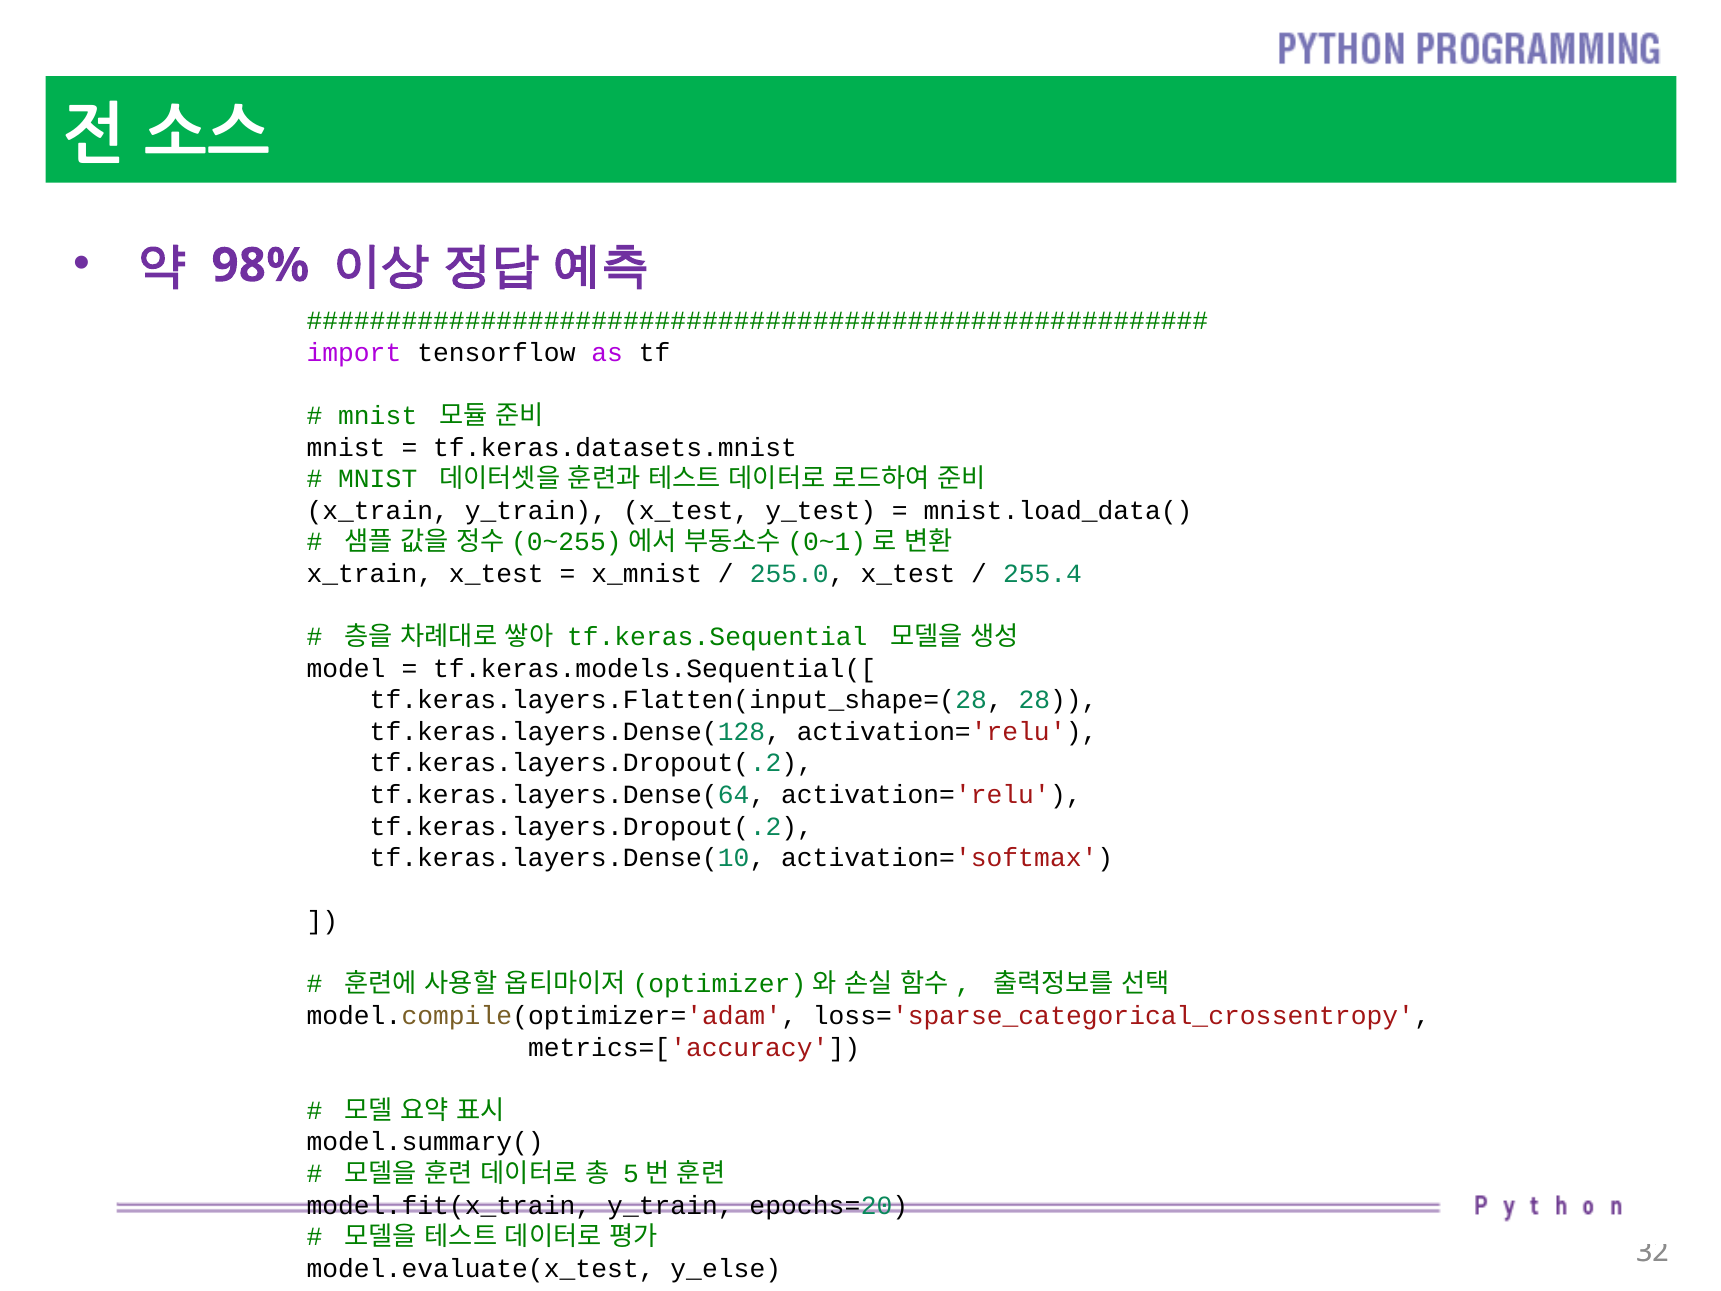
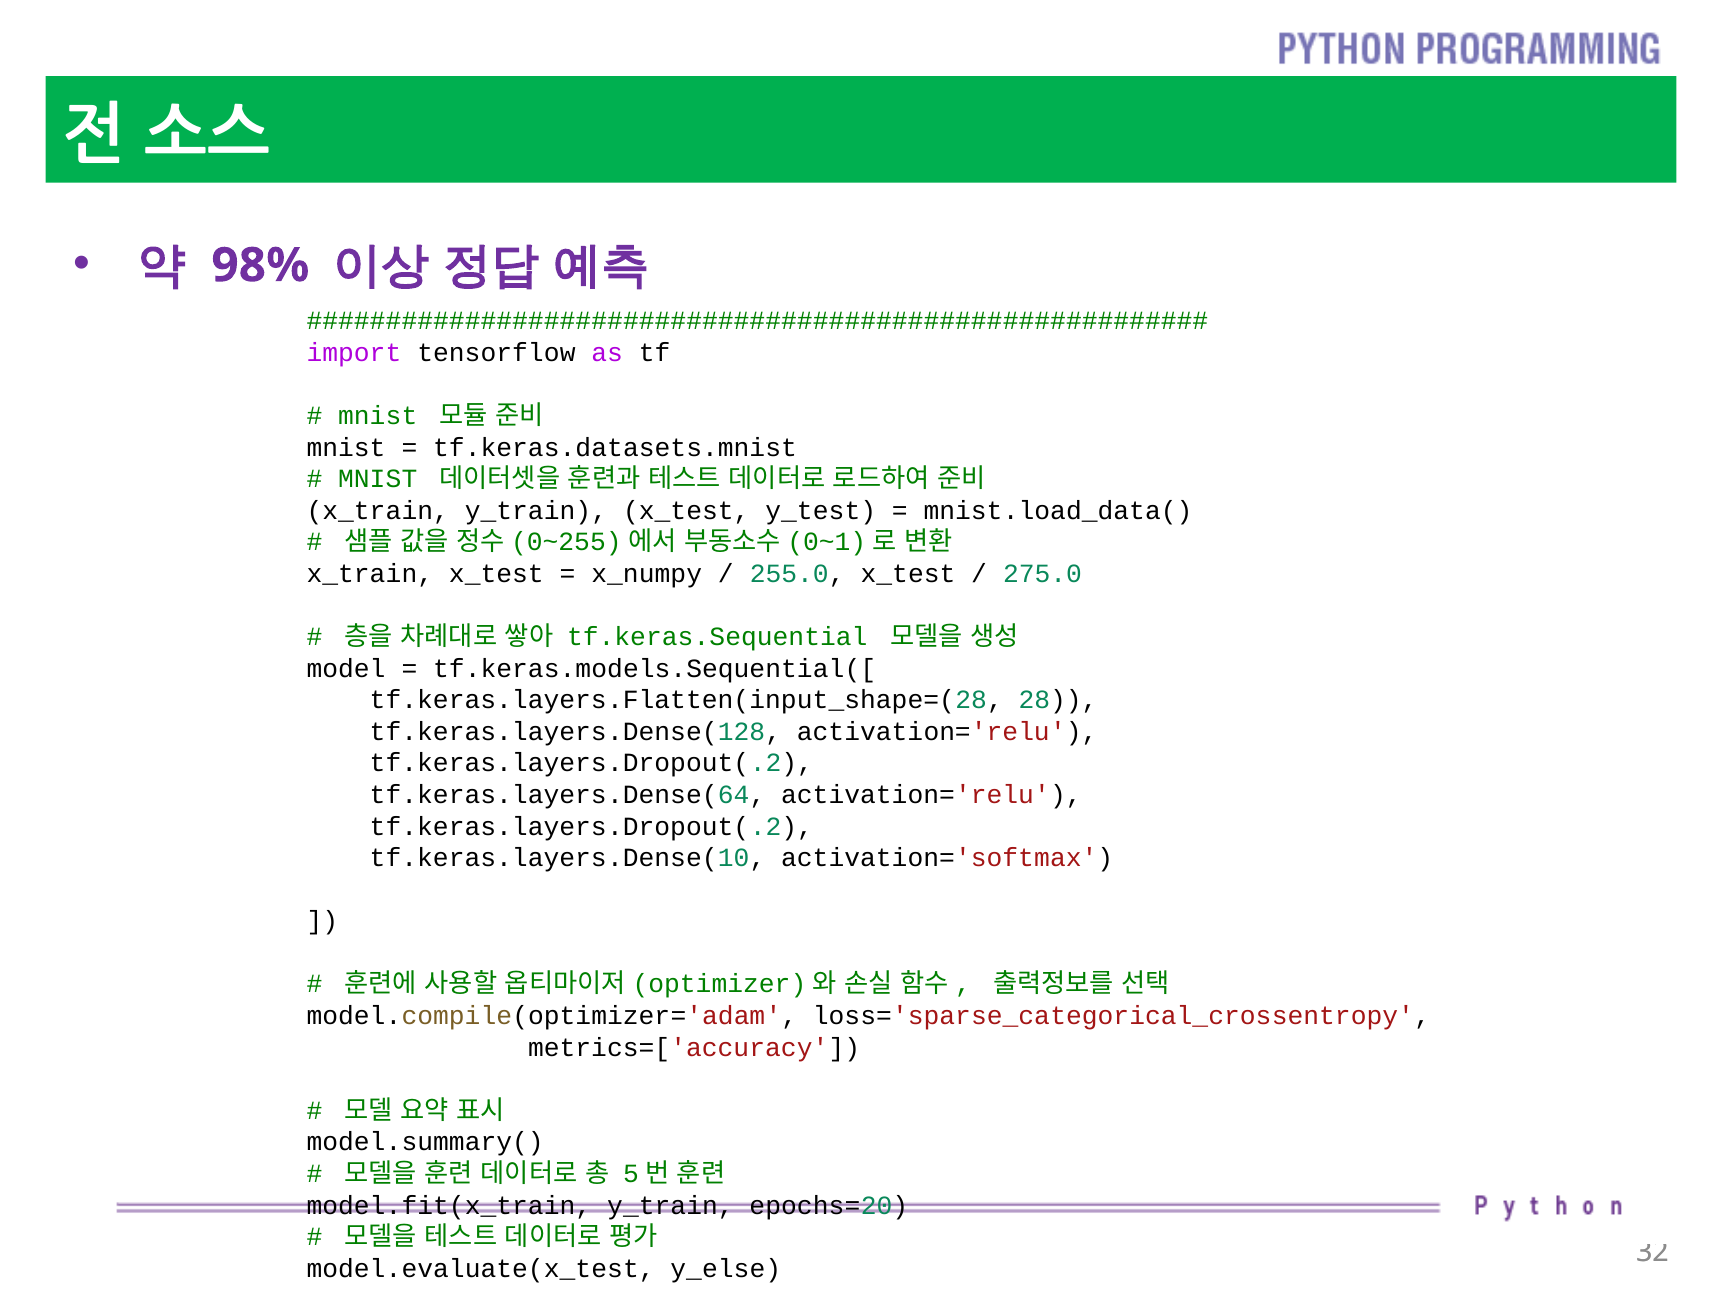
x_mnist: x_mnist -> x_numpy
255.4: 255.4 -> 275.0
